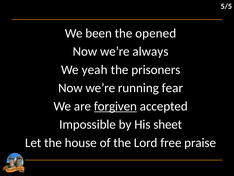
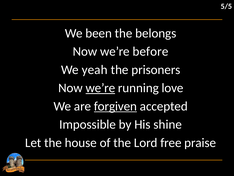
opened: opened -> belongs
always: always -> before
we’re at (100, 88) underline: none -> present
fear: fear -> love
sheet: sheet -> shine
